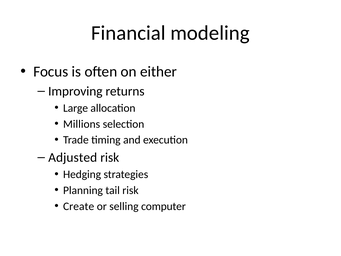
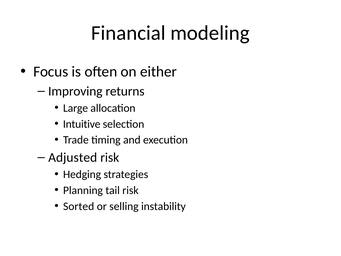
Millions: Millions -> Intuitive
Create: Create -> Sorted
computer: computer -> instability
